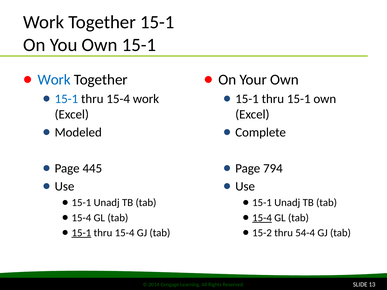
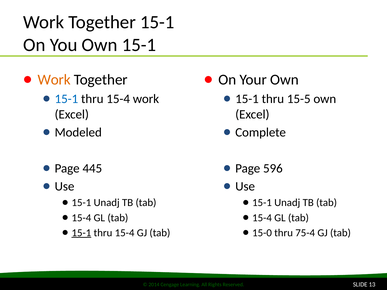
Work at (54, 80) colour: blue -> orange
thru 15-1: 15-1 -> 15-5
794: 794 -> 596
15-4 at (262, 218) underline: present -> none
15-2: 15-2 -> 15-0
54-4: 54-4 -> 75-4
